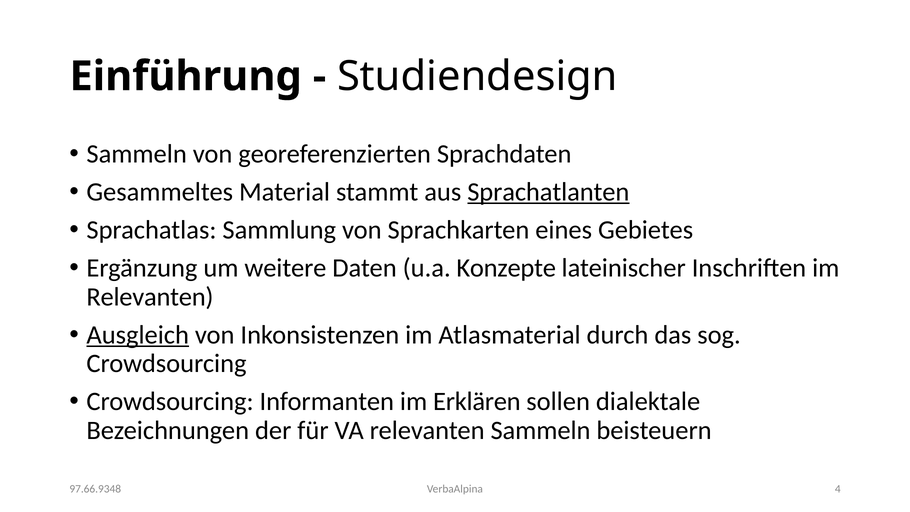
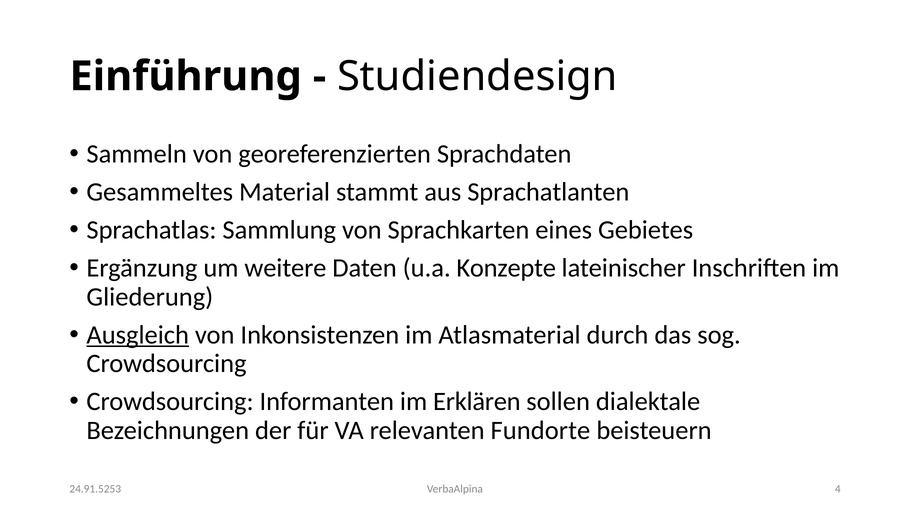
Sprachatlanten underline: present -> none
Relevanten at (150, 297): Relevanten -> Gliederung
relevanten Sammeln: Sammeln -> Fundorte
97.66.9348: 97.66.9348 -> 24.91.5253
